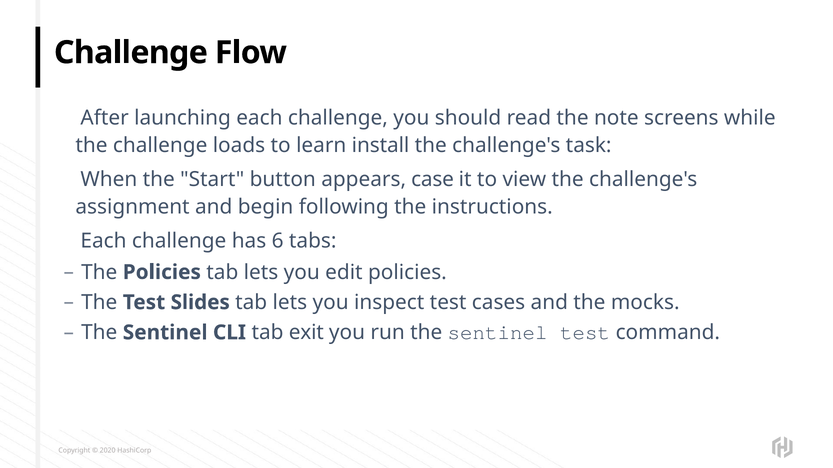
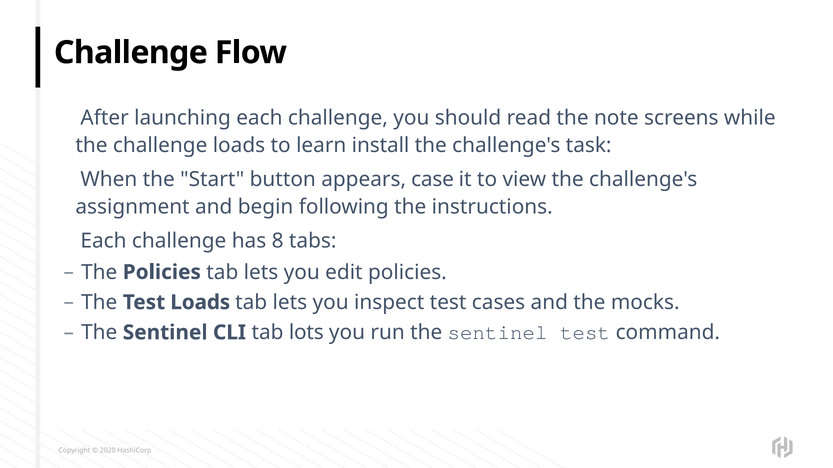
6: 6 -> 8
Test Slides: Slides -> Loads
exit: exit -> lots
